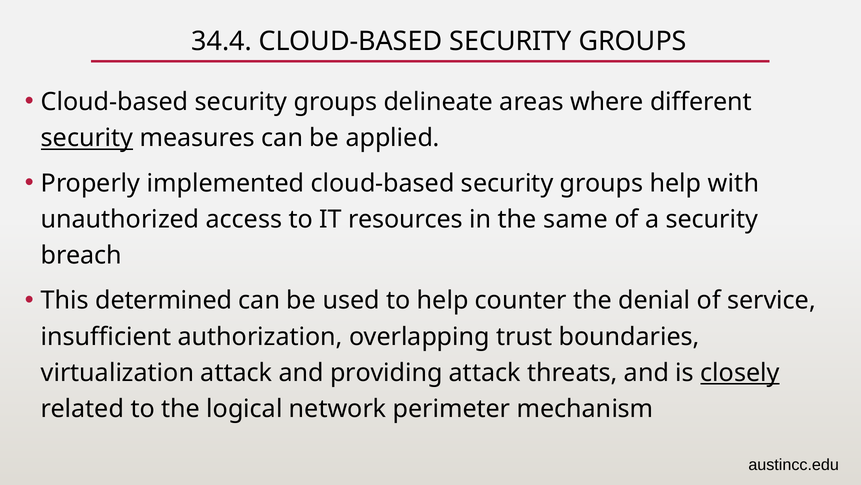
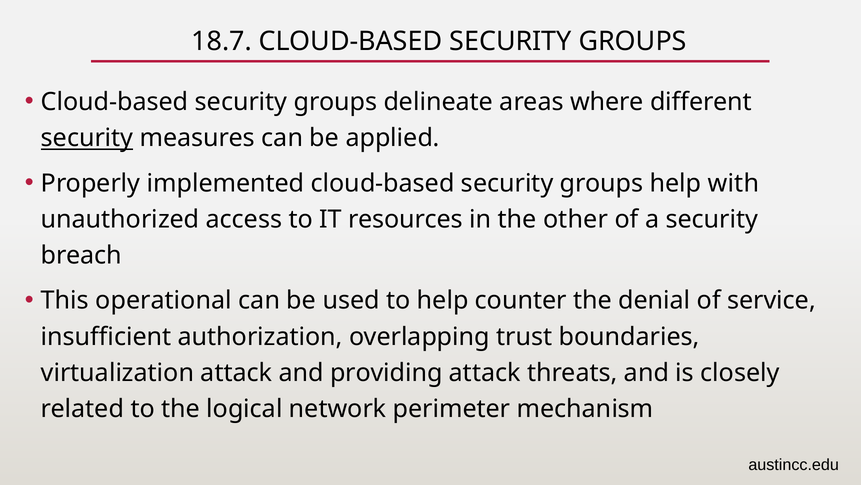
34.4: 34.4 -> 18.7
same: same -> other
determined: determined -> operational
closely underline: present -> none
